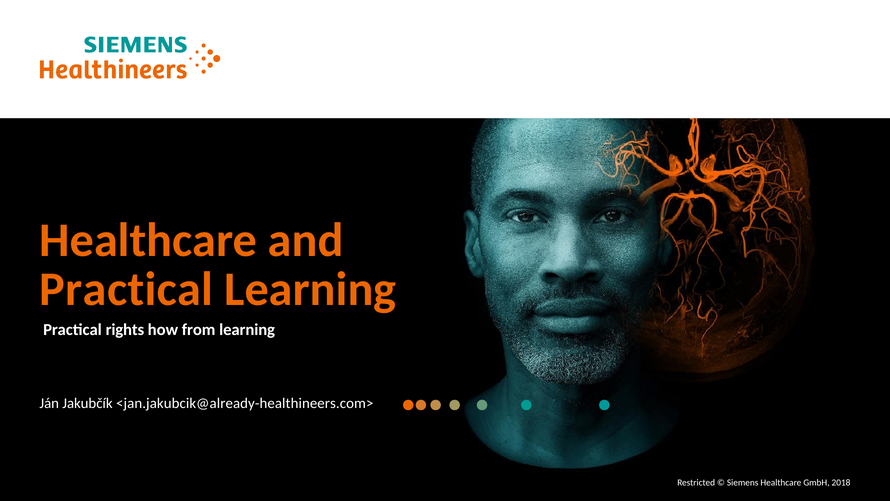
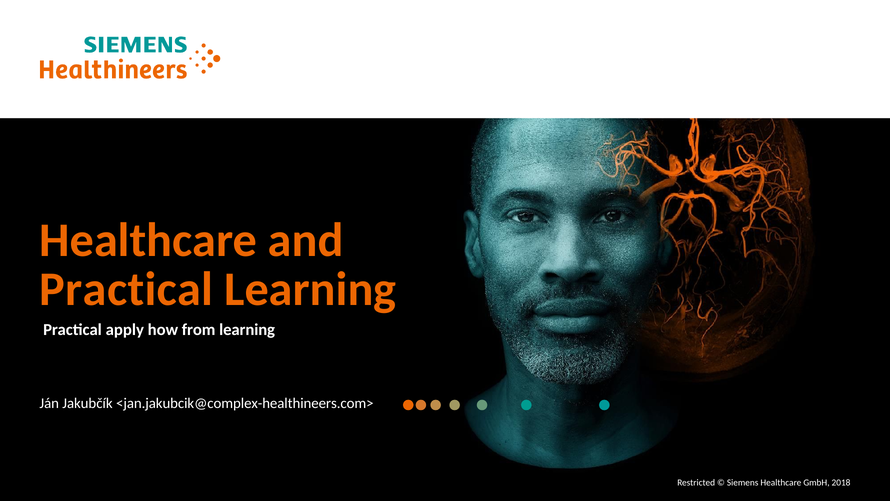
rights: rights -> apply
<jan.jakubcik@already-healthineers.com>: <jan.jakubcik@already-healthineers.com> -> <jan.jakubcik@complex-healthineers.com>
